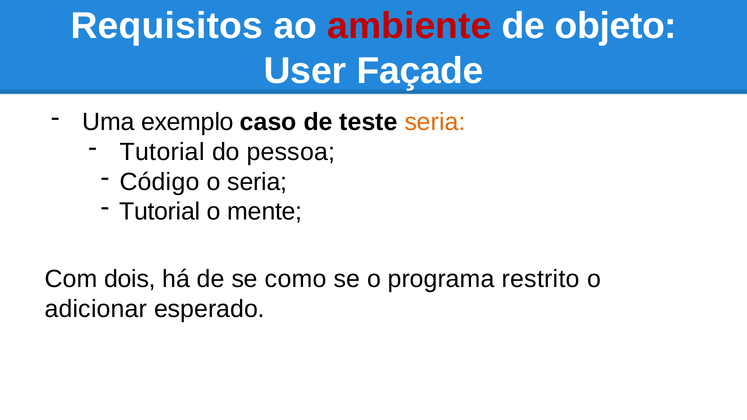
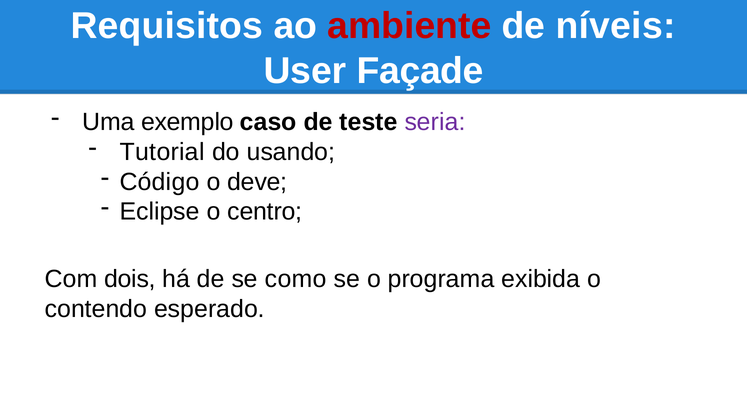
objeto: objeto -> níveis
seria at (435, 122) colour: orange -> purple
pessoa: pessoa -> usando
o seria: seria -> deve
Tutorial at (160, 212): Tutorial -> Eclipse
mente: mente -> centro
restrito: restrito -> exibida
adicionar: adicionar -> contendo
